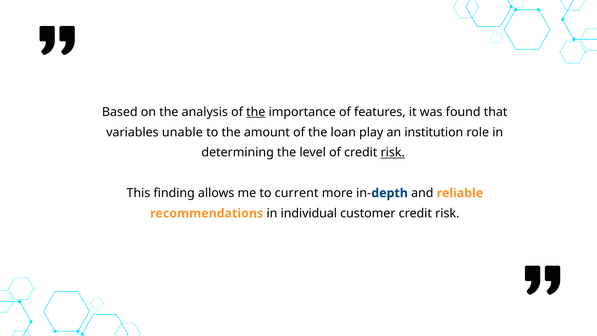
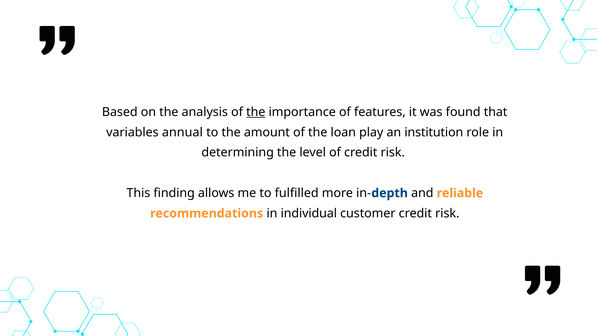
unable: unable -> annual
risk at (393, 152) underline: present -> none
current: current -> fulfilled
